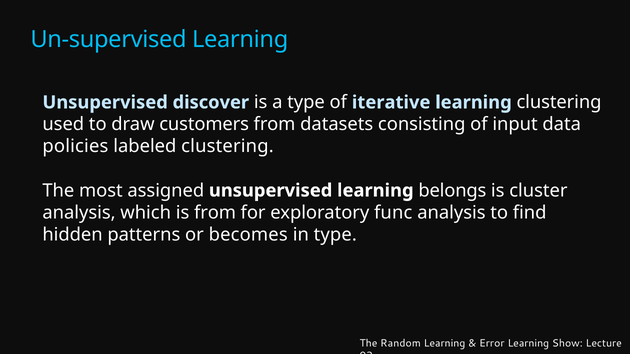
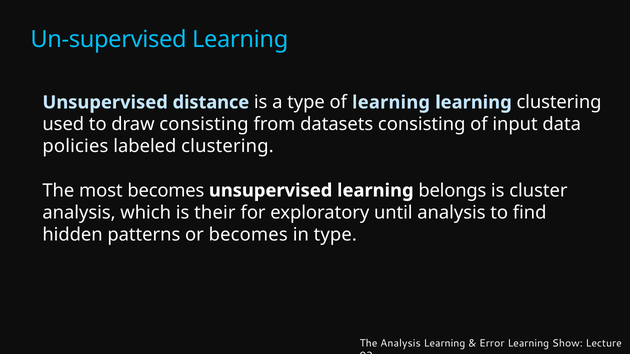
discover: discover -> distance
of iterative: iterative -> learning
draw customers: customers -> consisting
most assigned: assigned -> becomes
is from: from -> their
func: func -> until
The Random: Random -> Analysis
